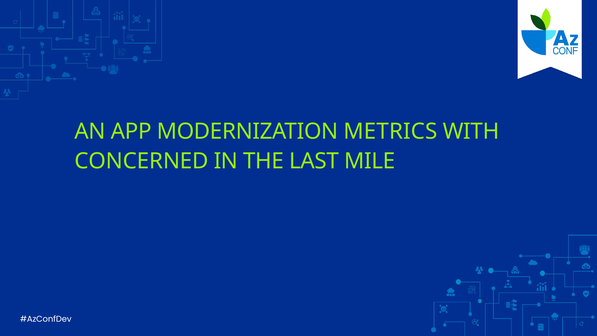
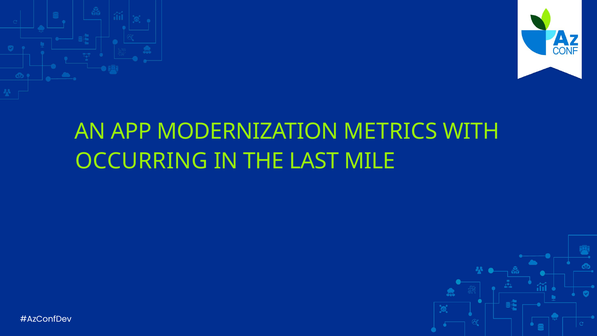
CONCERNED: CONCERNED -> OCCURRING
